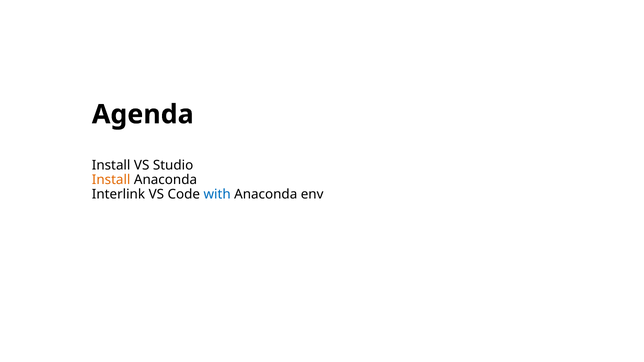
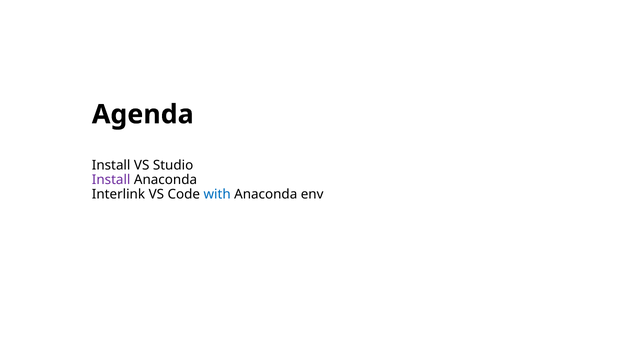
Install at (111, 180) colour: orange -> purple
